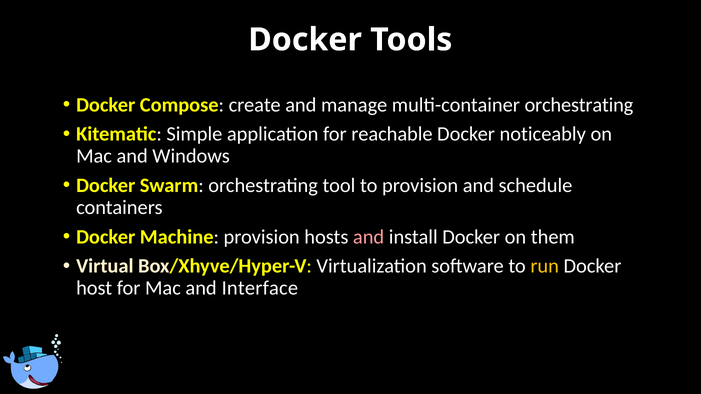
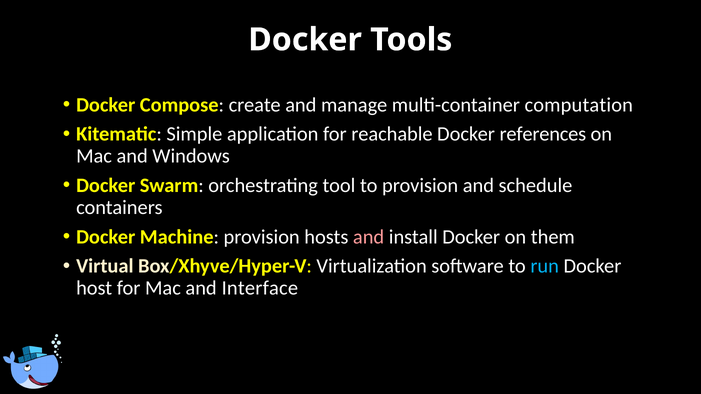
multi-container orchestrating: orchestrating -> computation
noticeably: noticeably -> references
run colour: yellow -> light blue
